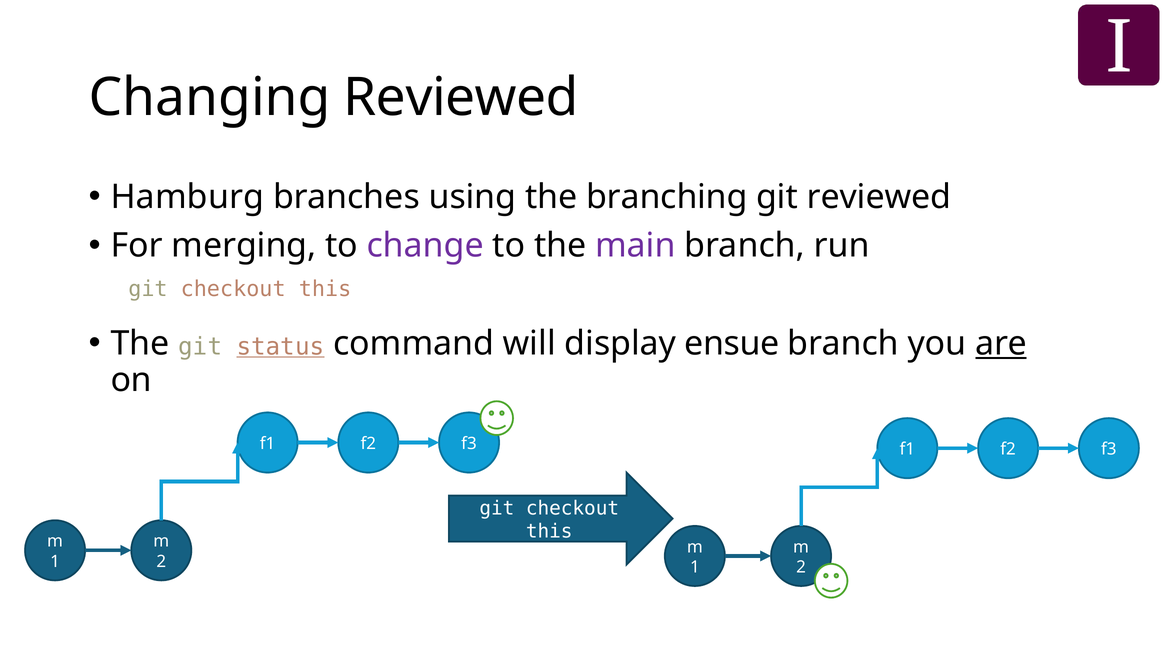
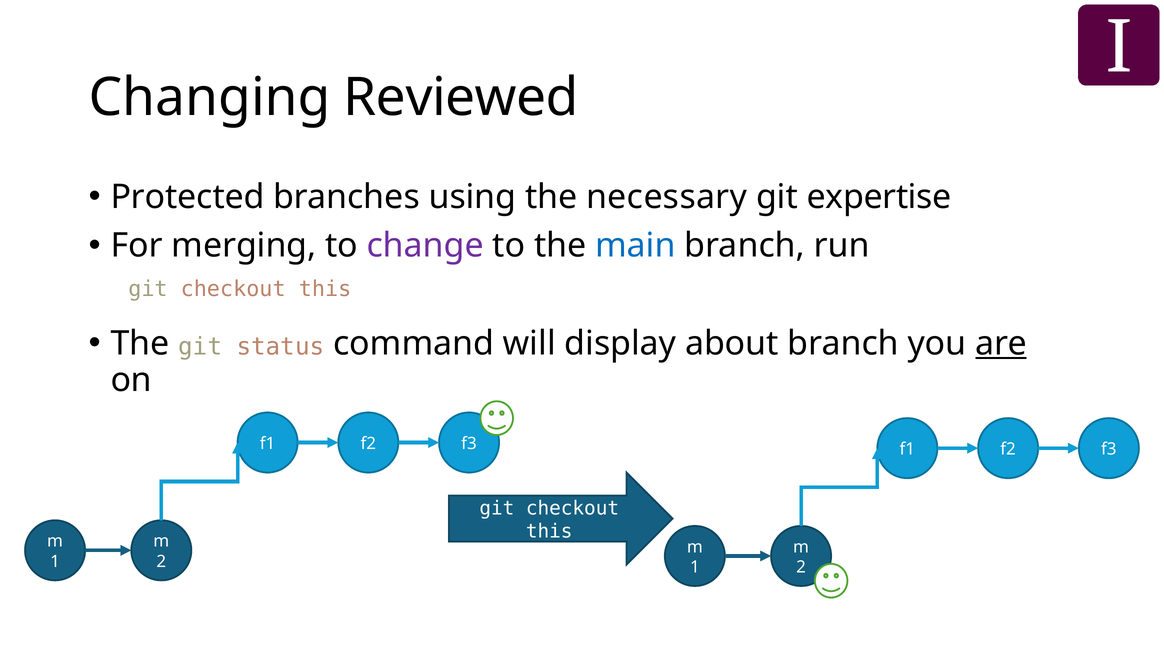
Hamburg: Hamburg -> Protected
branching: branching -> necessary
git reviewed: reviewed -> expertise
main colour: purple -> blue
status underline: present -> none
ensue: ensue -> about
